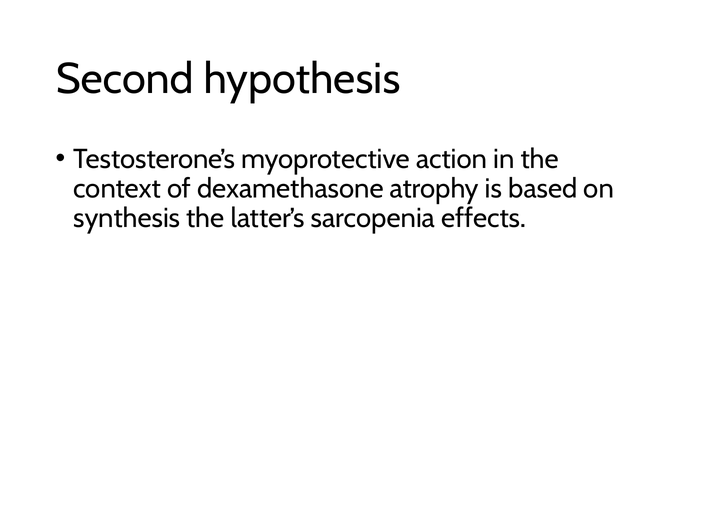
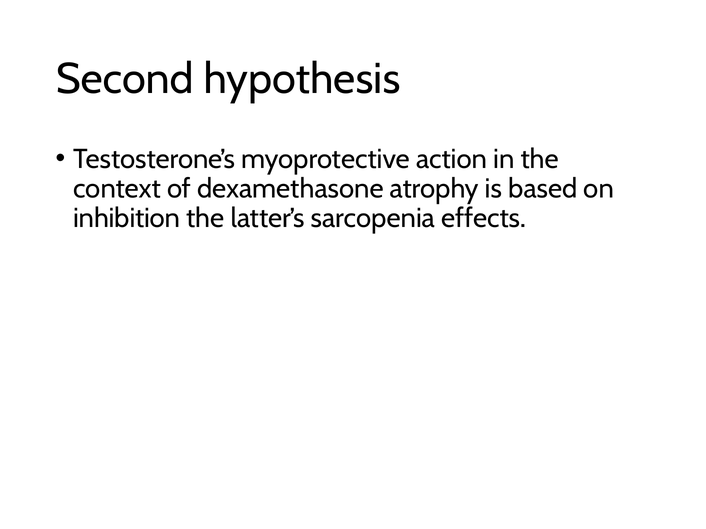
synthesis: synthesis -> inhibition
